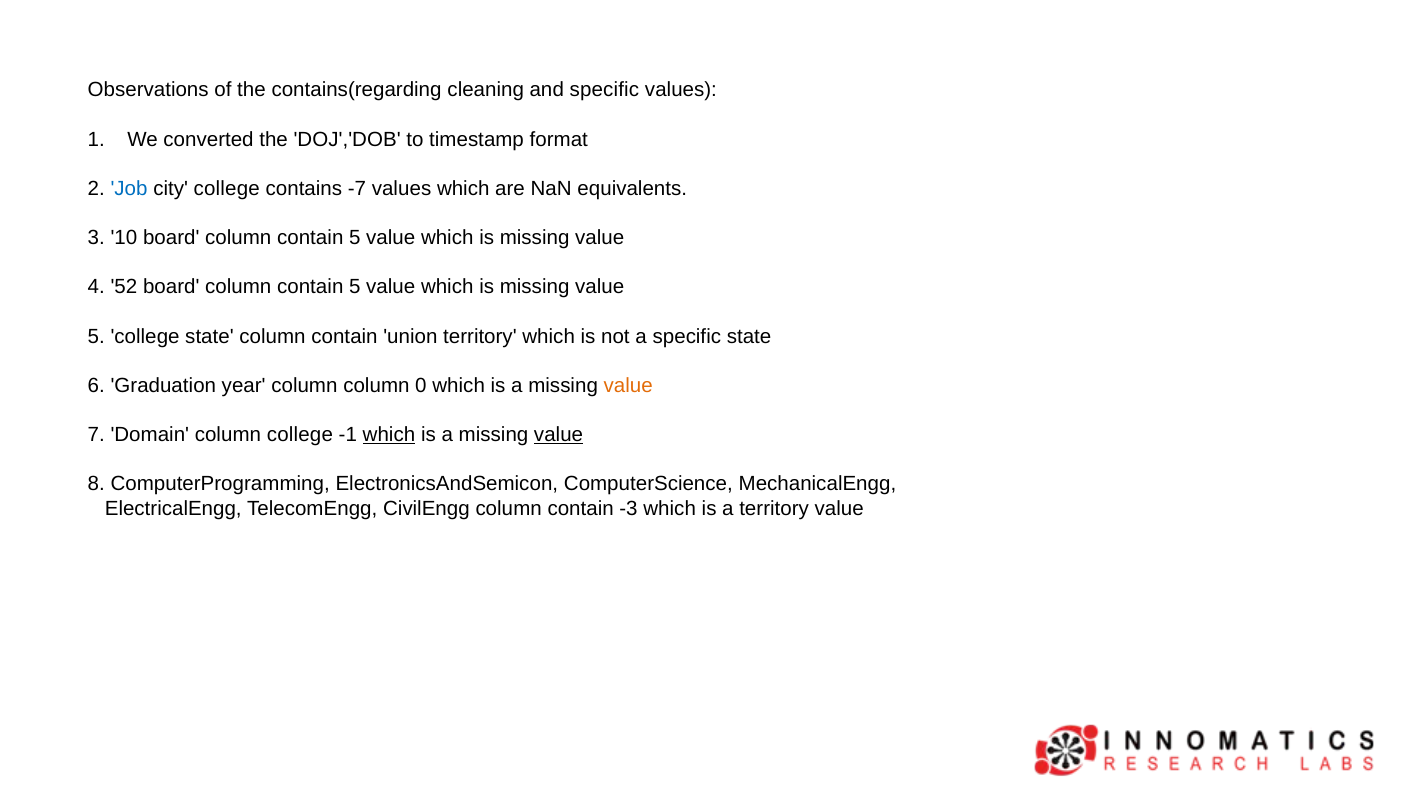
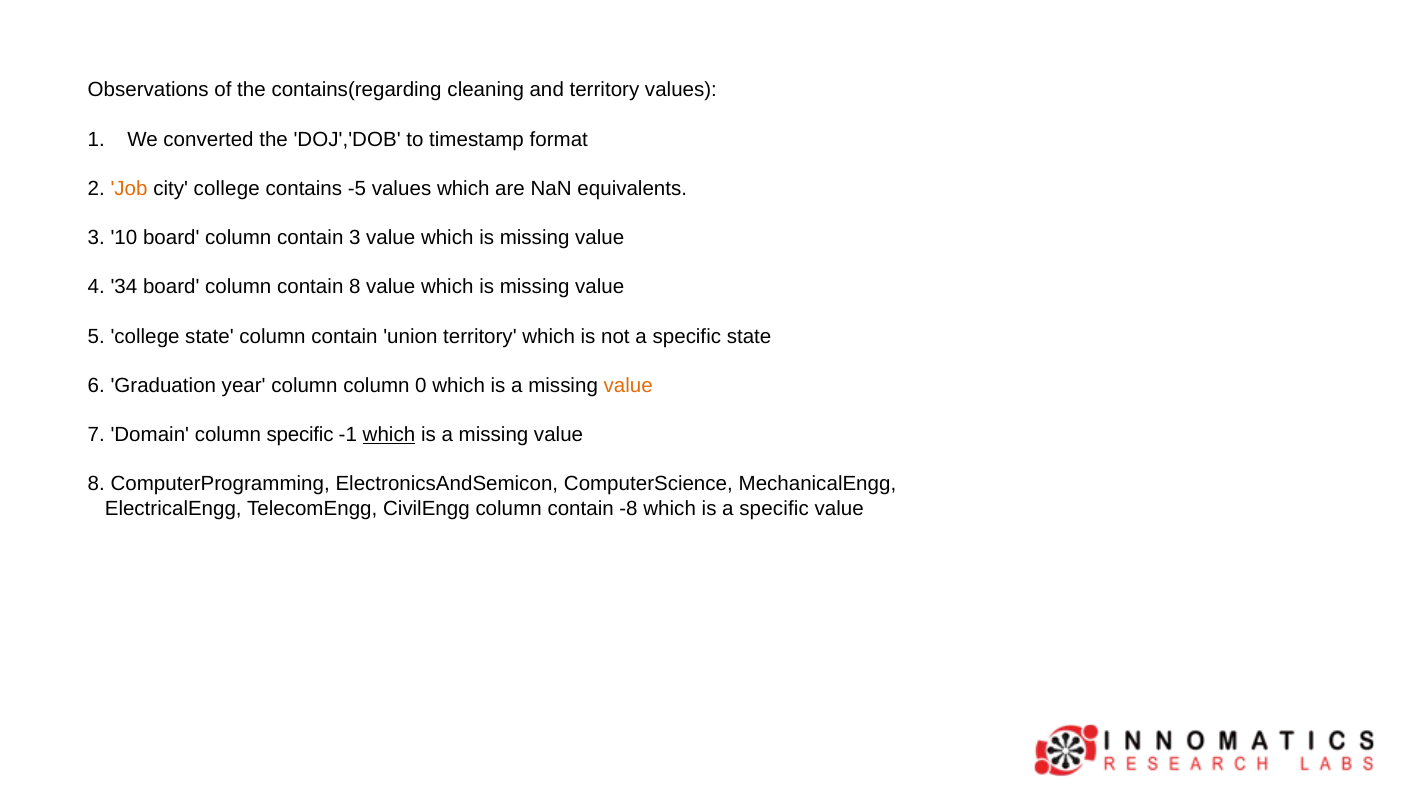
and specific: specific -> territory
Job colour: blue -> orange
-7: -7 -> -5
5 at (355, 238): 5 -> 3
52: 52 -> 34
5 at (355, 287): 5 -> 8
column college: college -> specific
value at (559, 435) underline: present -> none
-3: -3 -> -8
is a territory: territory -> specific
